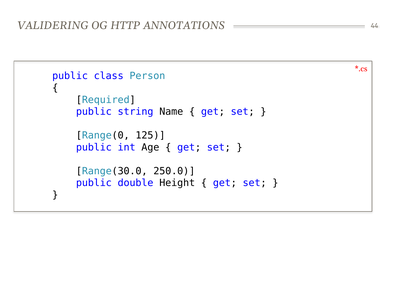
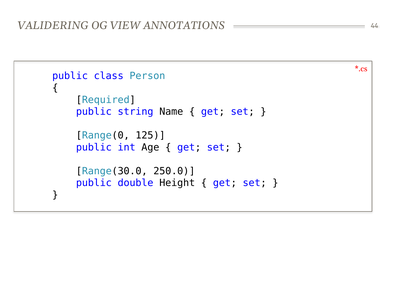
HTTP: HTTP -> VIEW
